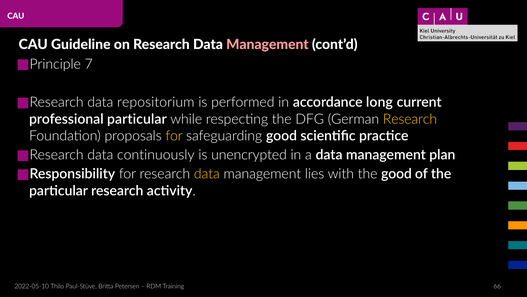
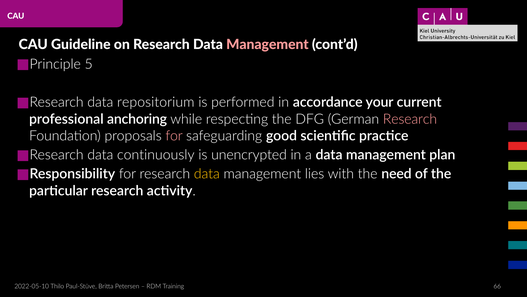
7: 7 -> 5
long: long -> your
professional particular: particular -> anchoring
Research at (410, 119) colour: yellow -> pink
for at (174, 136) colour: yellow -> pink
the good: good -> need
